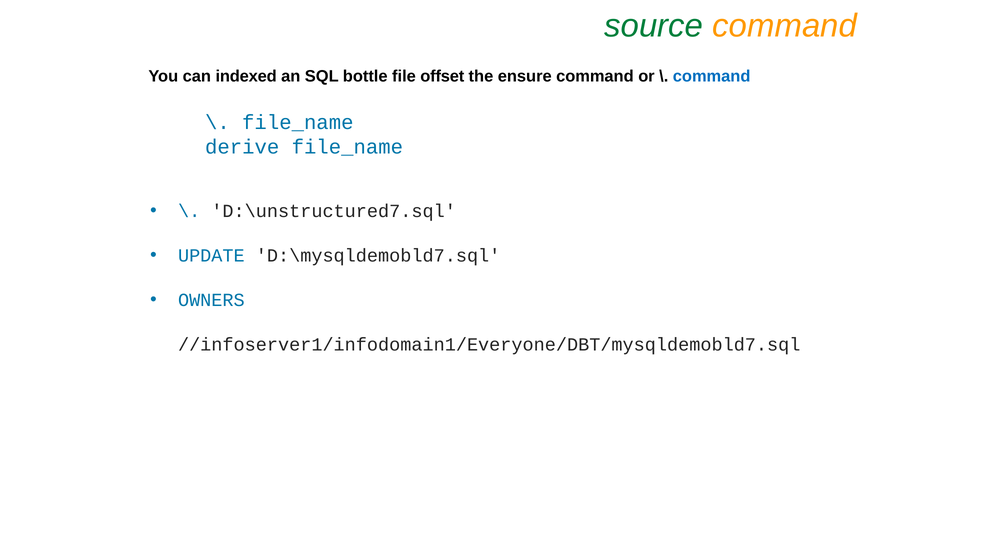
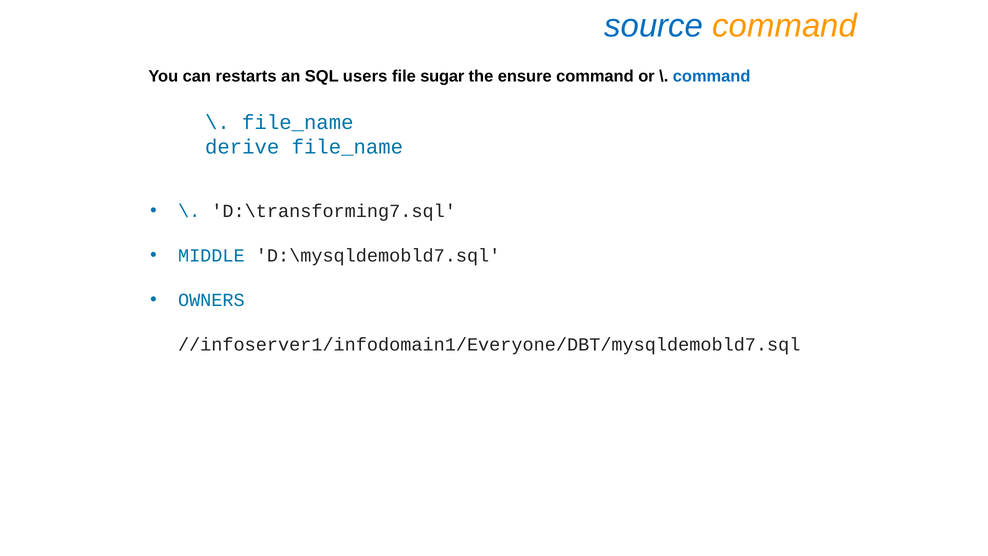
source colour: green -> blue
indexed: indexed -> restarts
bottle: bottle -> users
offset: offset -> sugar
D:\unstructured7.sql: D:\unstructured7.sql -> D:\transforming7.sql
UPDATE: UPDATE -> MIDDLE
